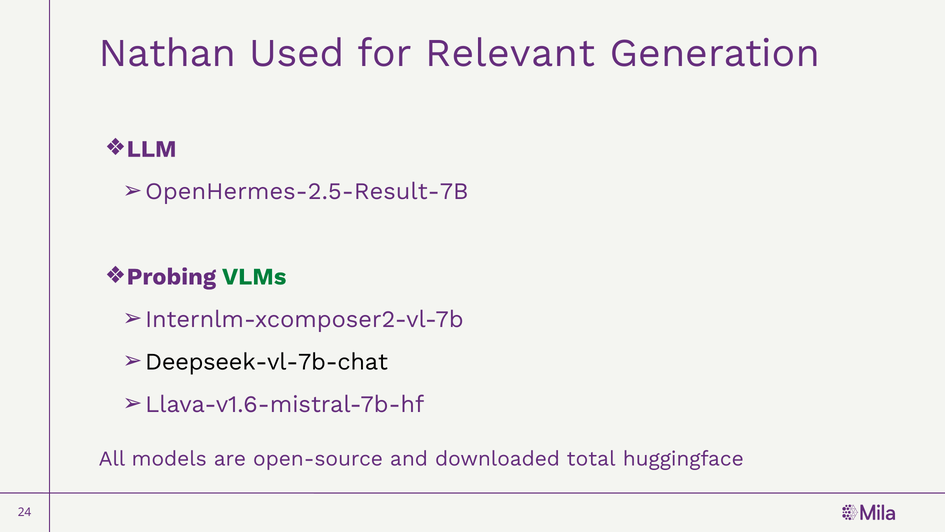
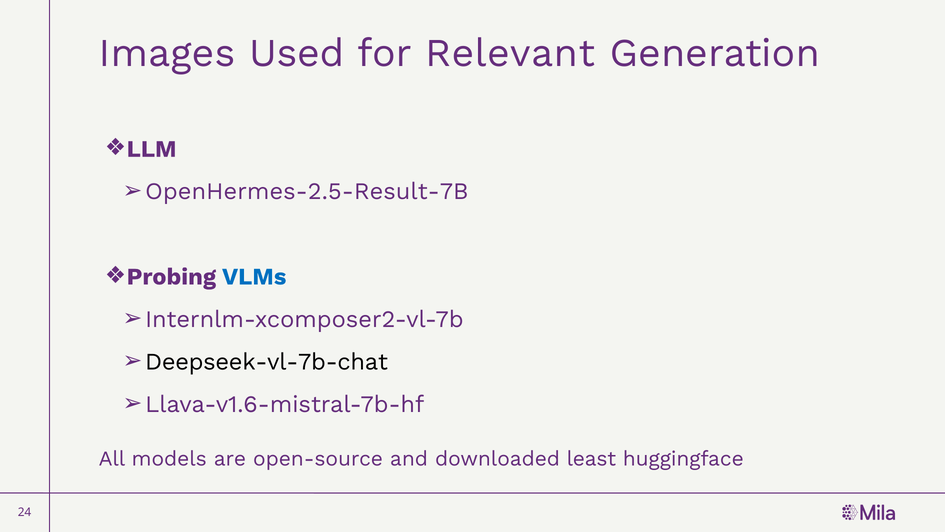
Nathan: Nathan -> Images
VLMs colour: green -> blue
total: total -> least
